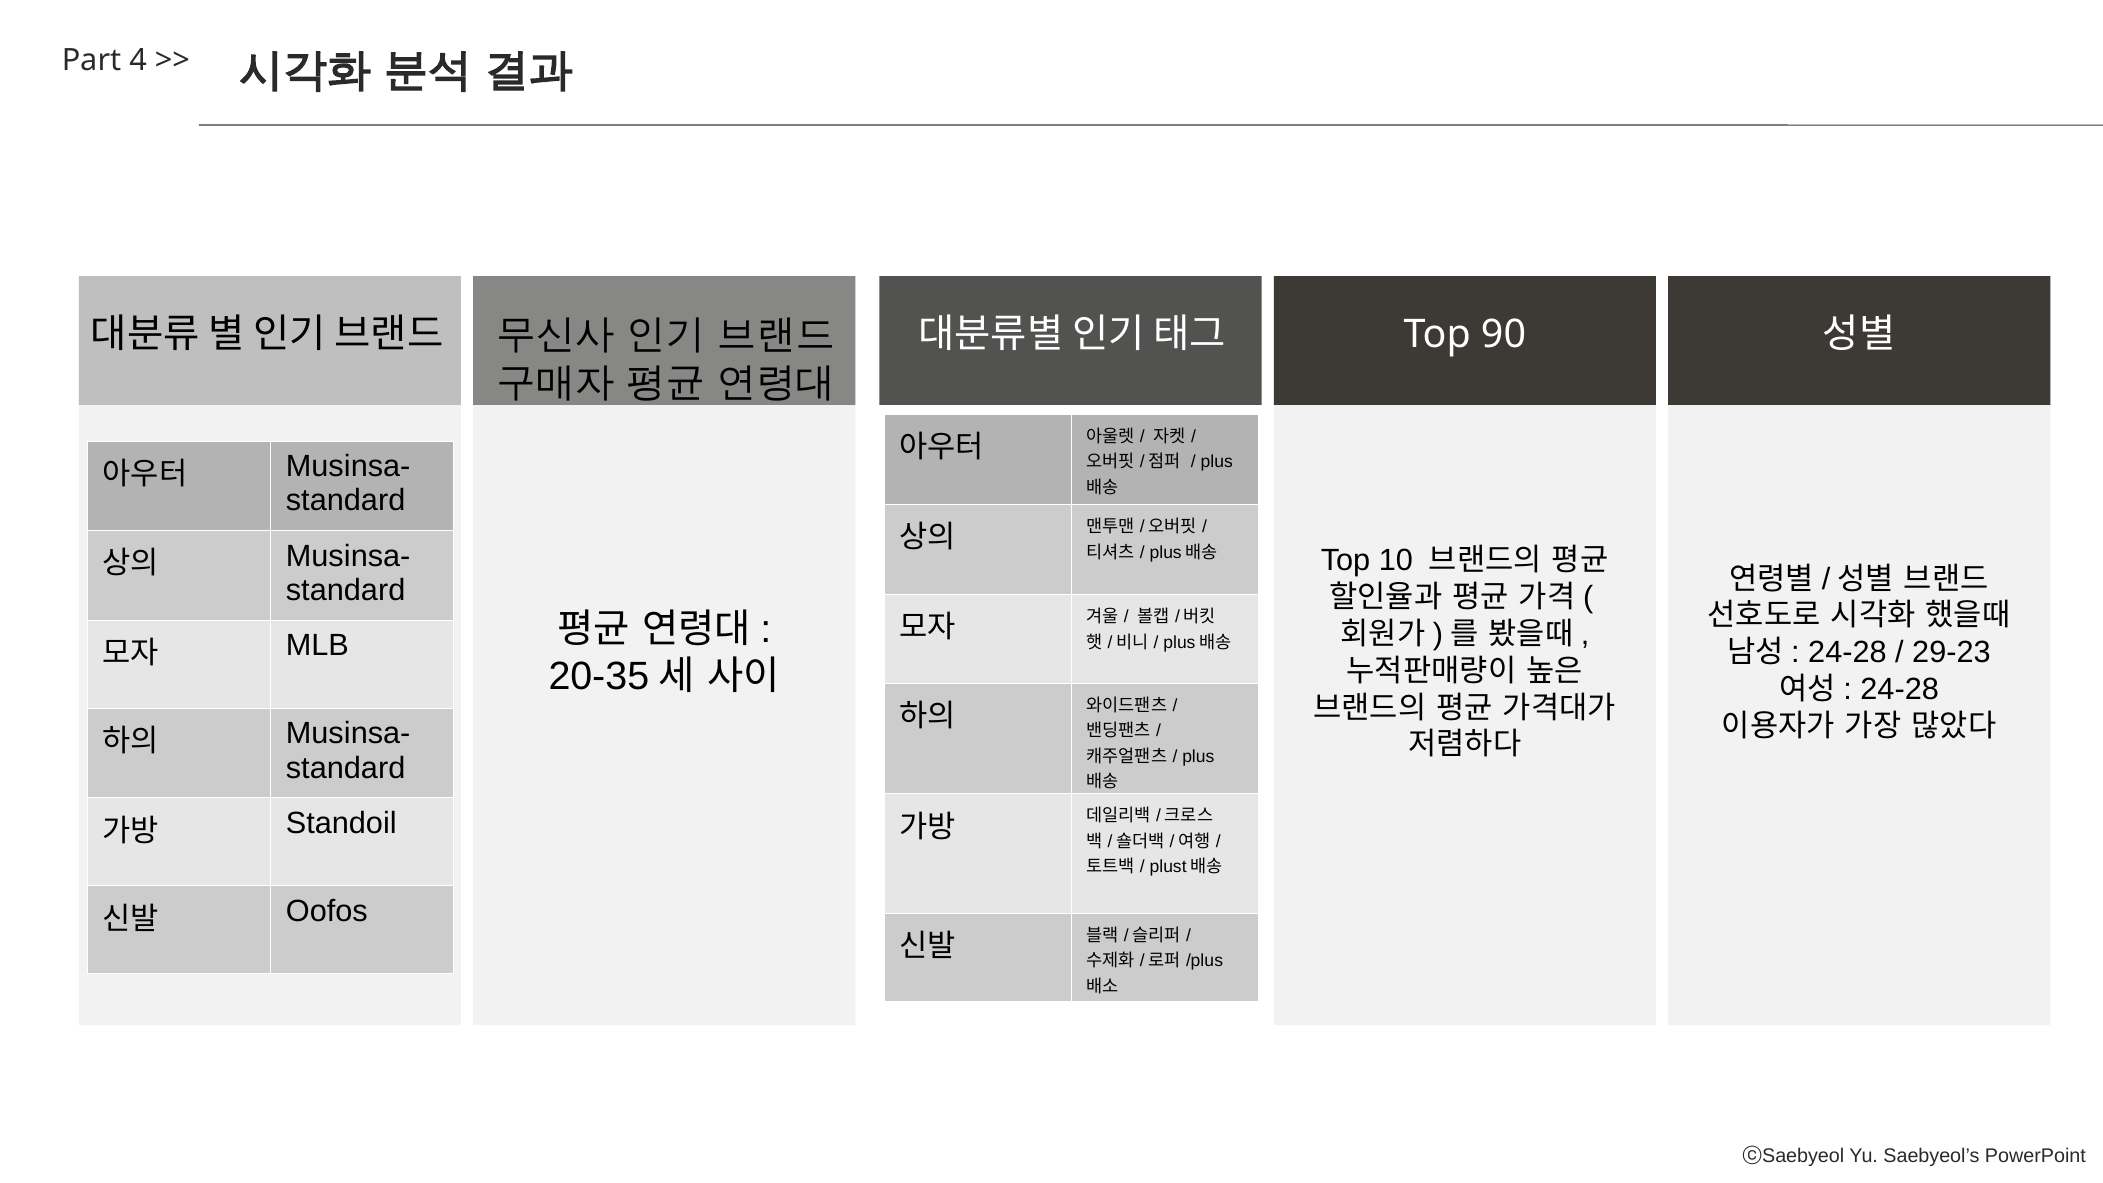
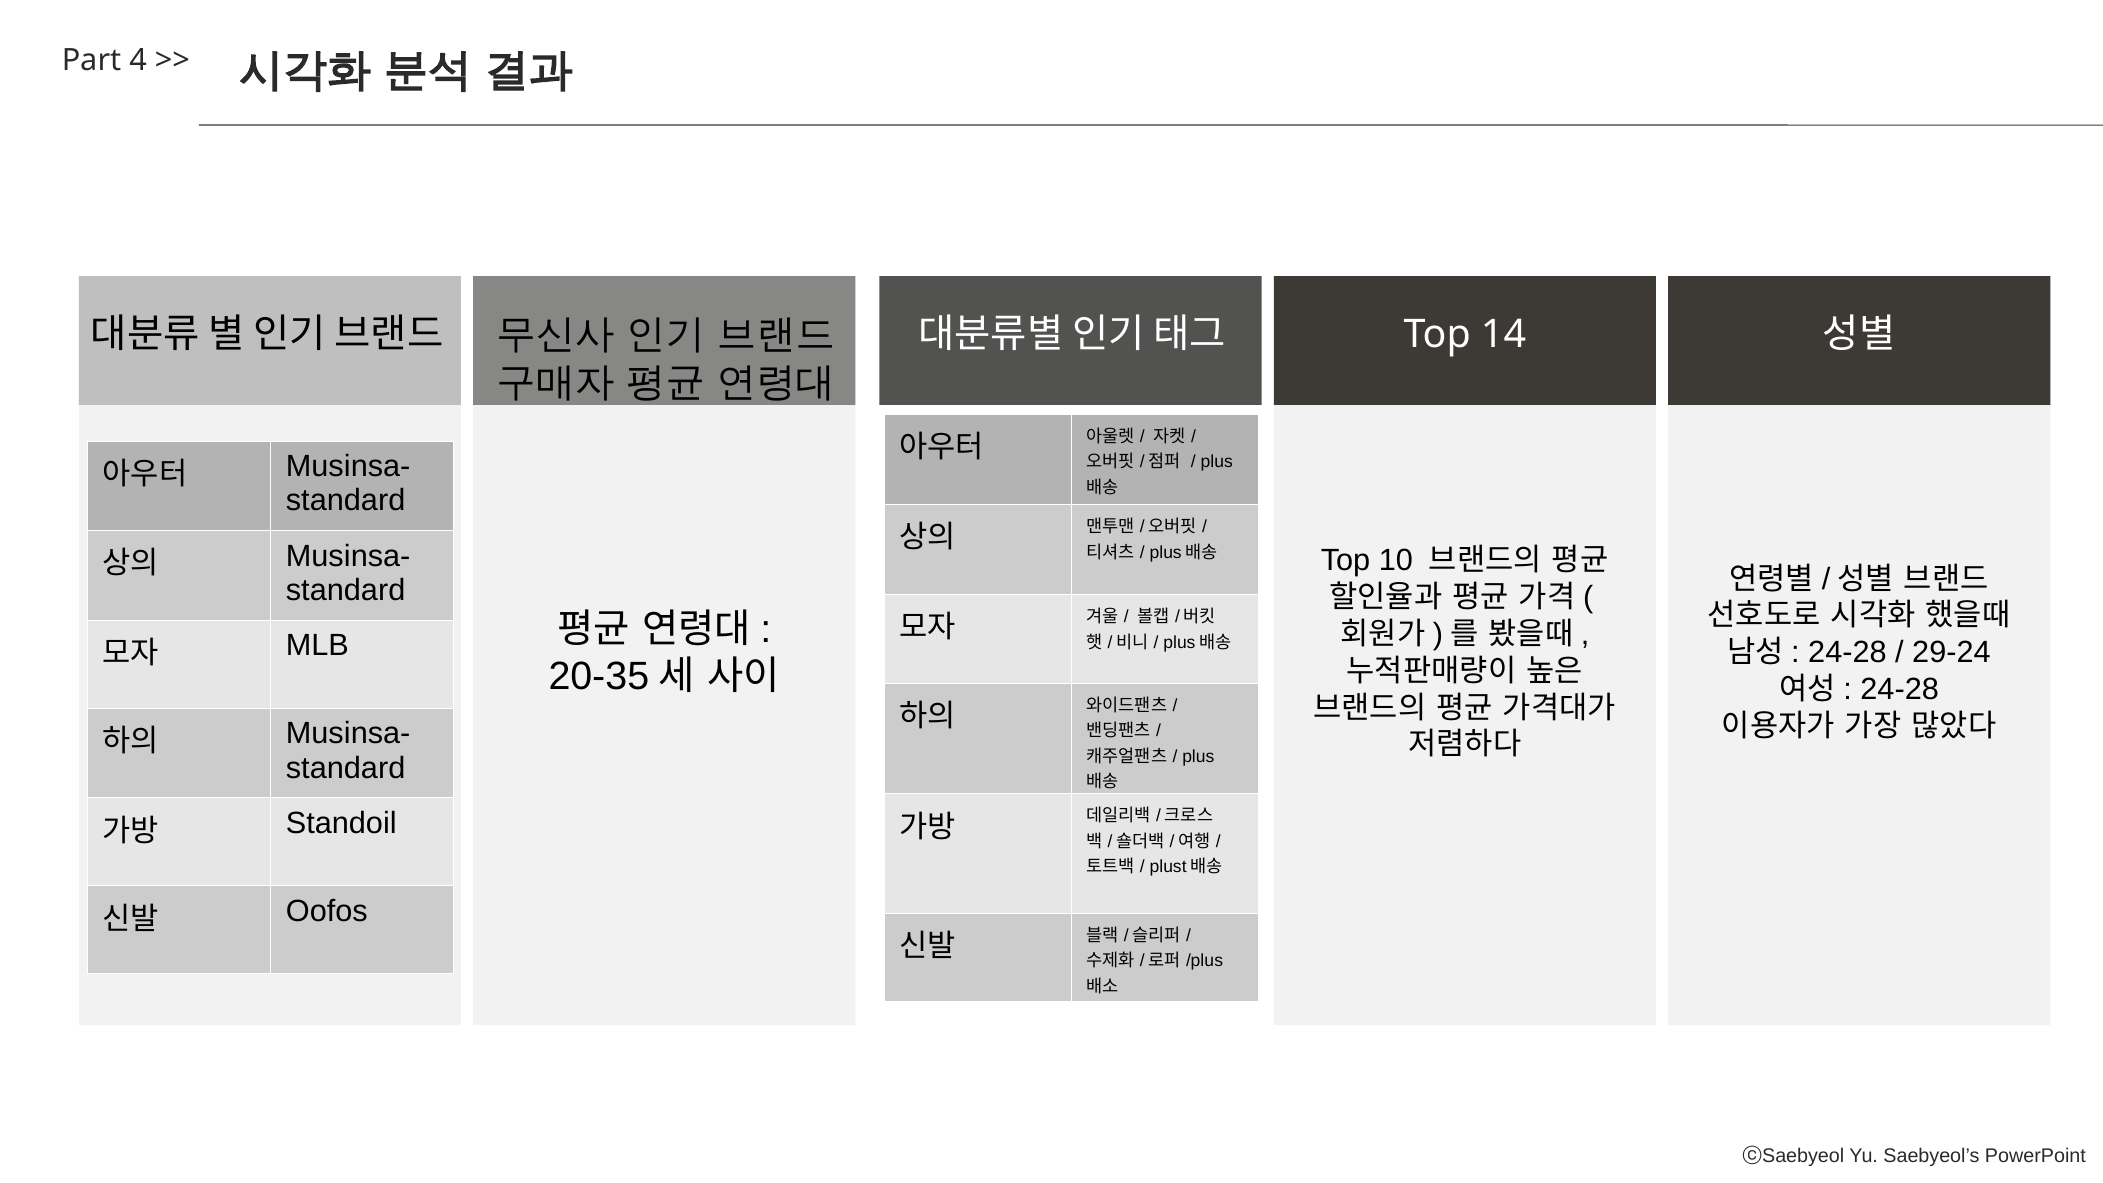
90: 90 -> 14
29-23: 29-23 -> 29-24
